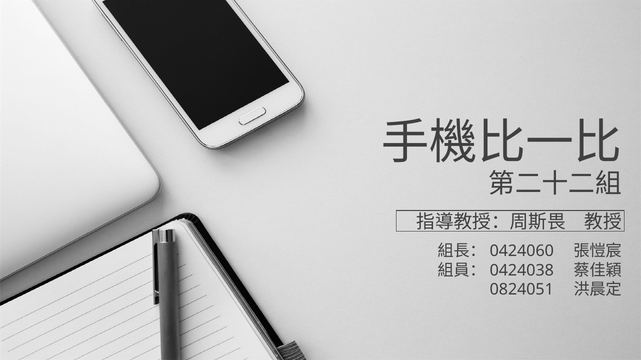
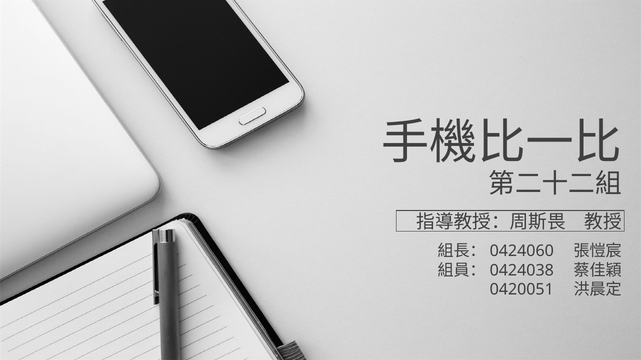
0824051: 0824051 -> 0420051
